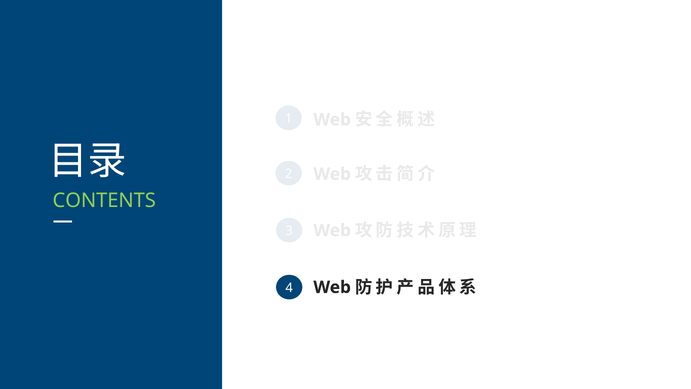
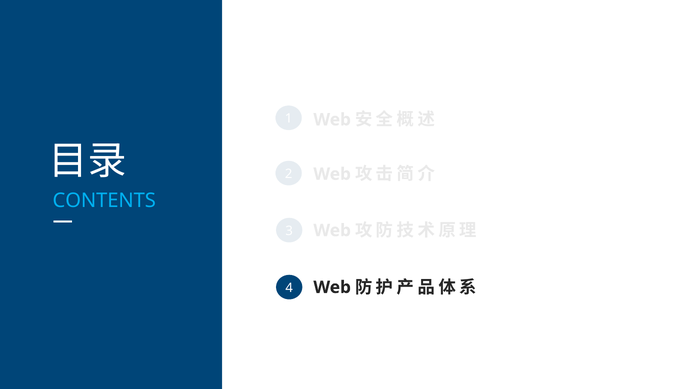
CONTENTS colour: light green -> light blue
